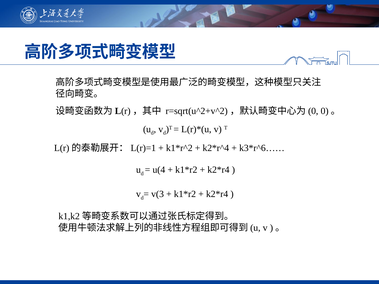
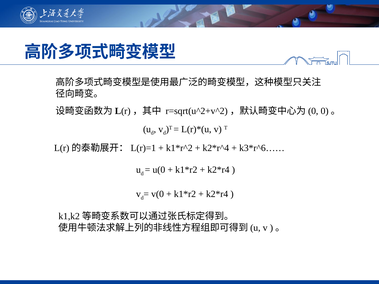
u(4: u(4 -> u(0
v(3: v(3 -> v(0
